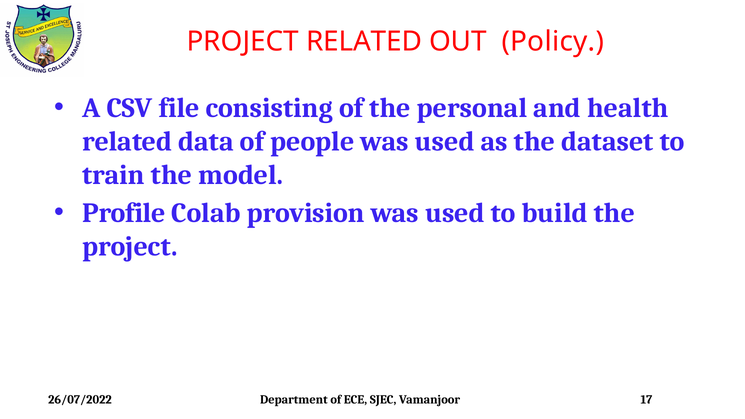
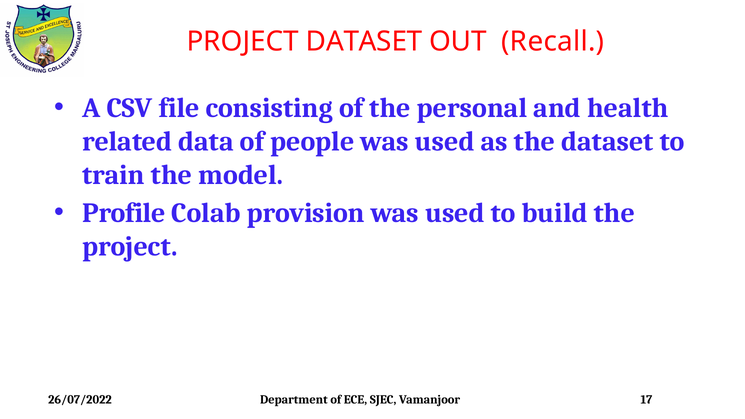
PROJECT RELATED: RELATED -> DATASET
Policy: Policy -> Recall
